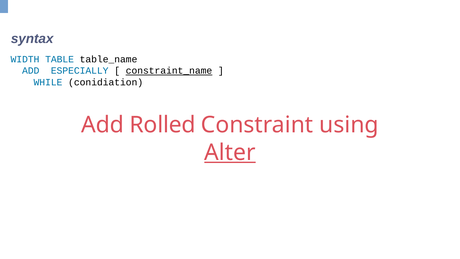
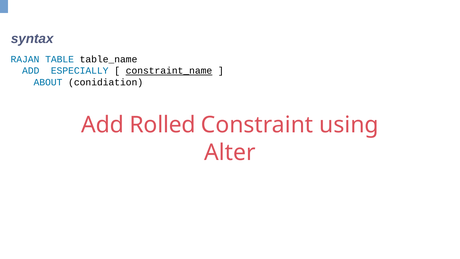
WIDTH: WIDTH -> RAJAN
WHILE: WHILE -> ABOUT
Alter underline: present -> none
